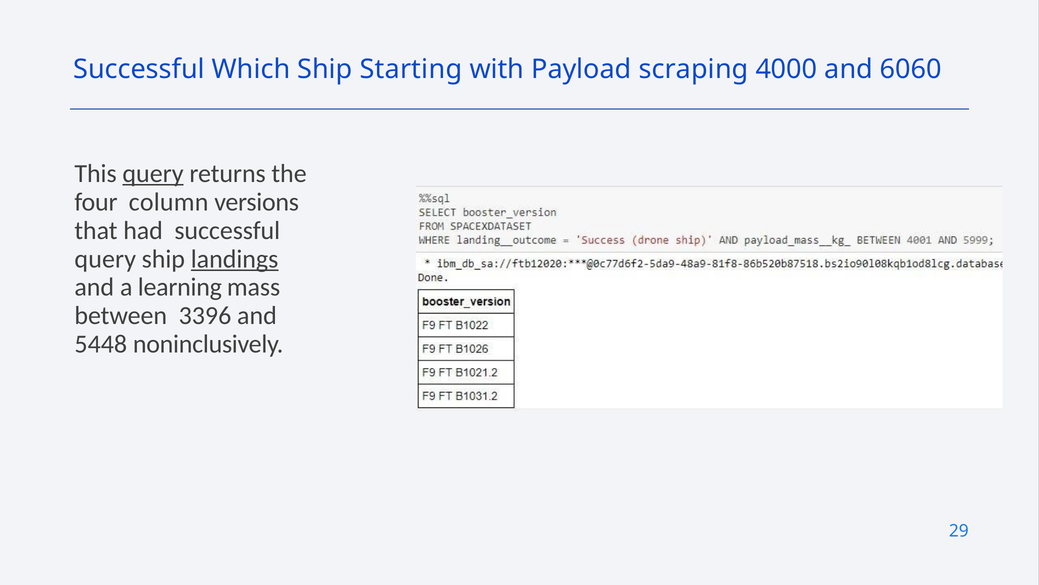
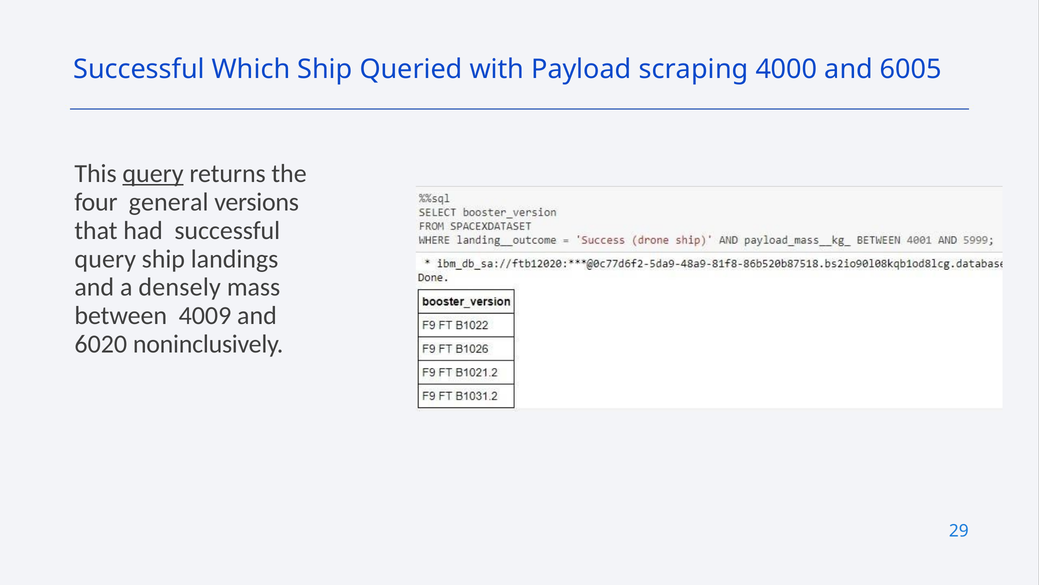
Starting: Starting -> Queried
6060: 6060 -> 6005
column: column -> general
landings underline: present -> none
learning: learning -> densely
3396: 3396 -> 4009
5448: 5448 -> 6020
